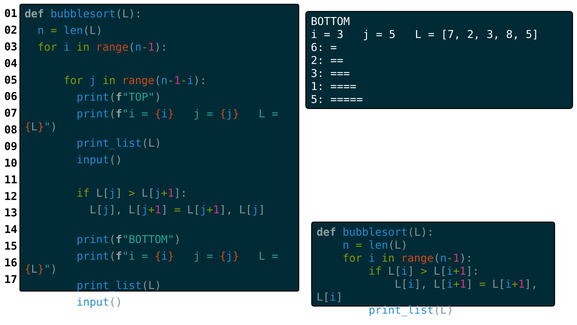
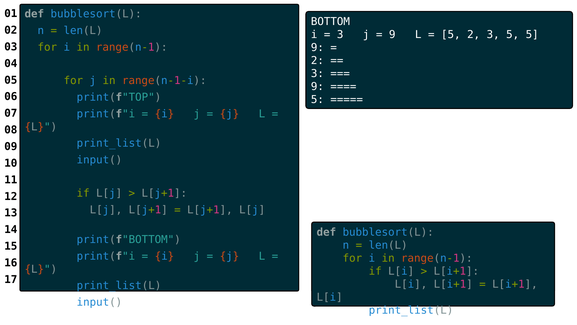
5 at (392, 35): 5 -> 9
7 at (451, 35): 7 -> 5
3 8: 8 -> 5
6 at (317, 48): 6 -> 9
1 at (317, 86): 1 -> 9
